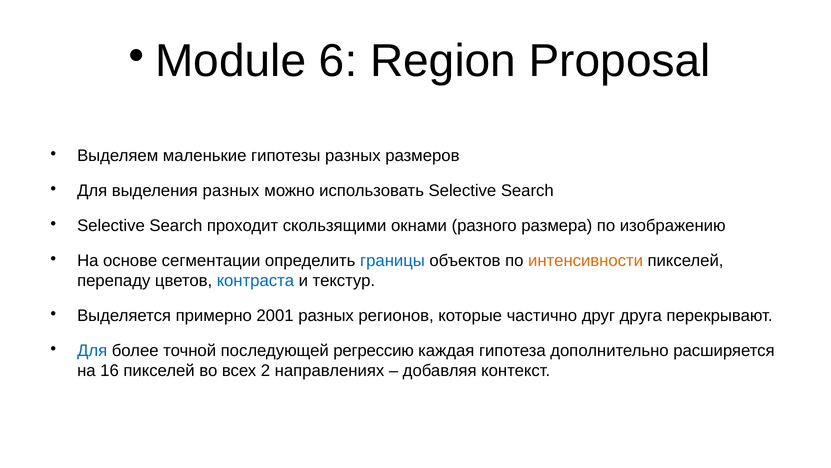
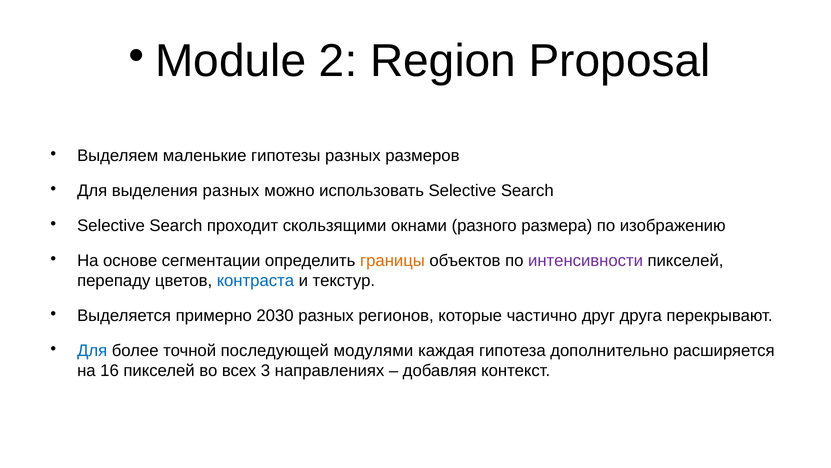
6: 6 -> 2
границы colour: blue -> orange
интенсивности colour: orange -> purple
2001: 2001 -> 2030
регрессию: регрессию -> модулями
2: 2 -> 3
